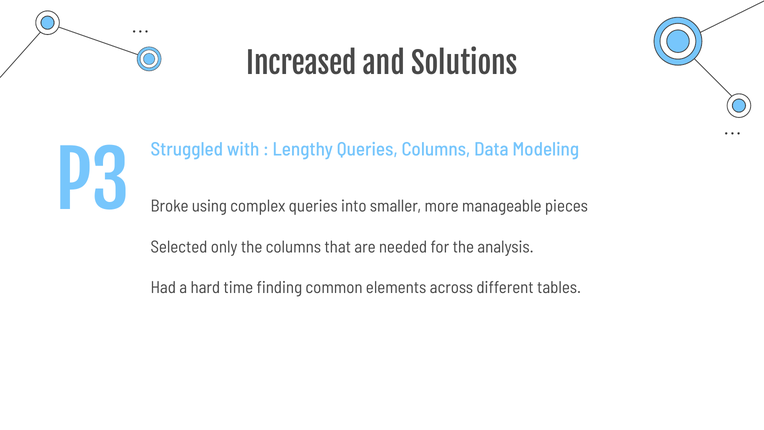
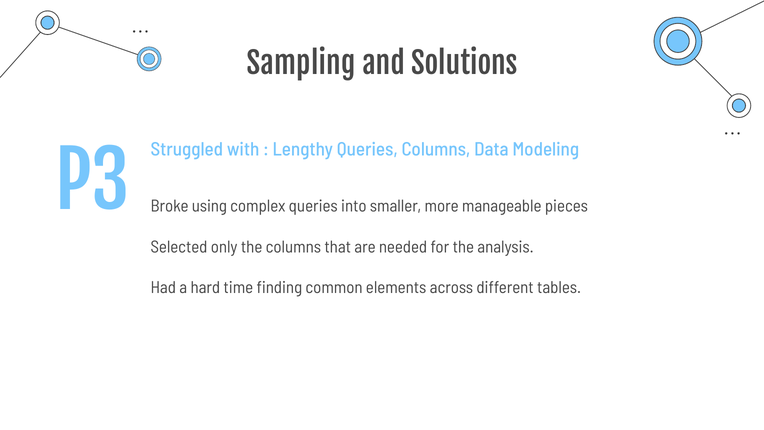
Increased: Increased -> Sampling
